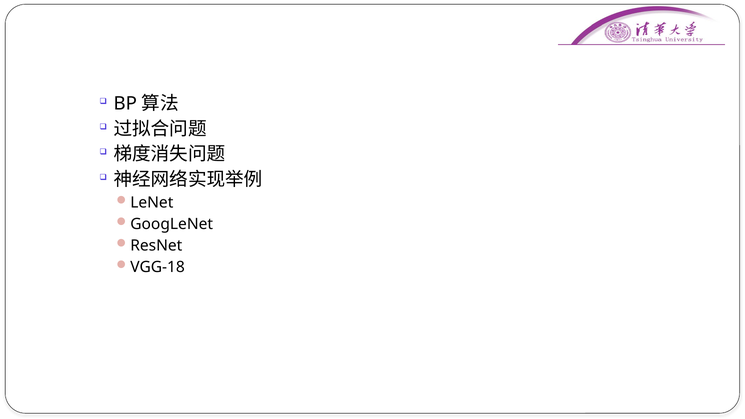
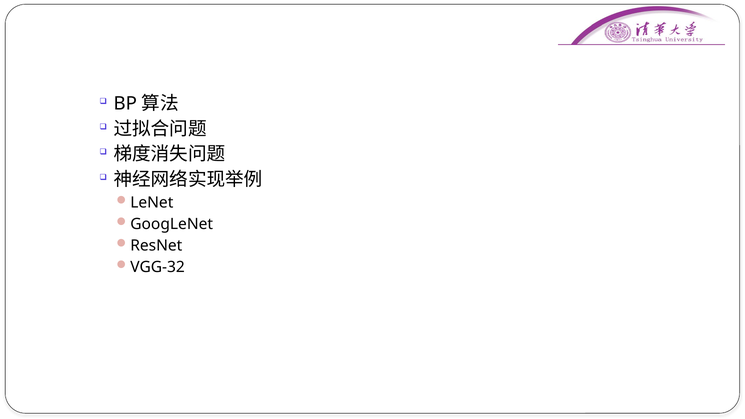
VGG-18: VGG-18 -> VGG-32
